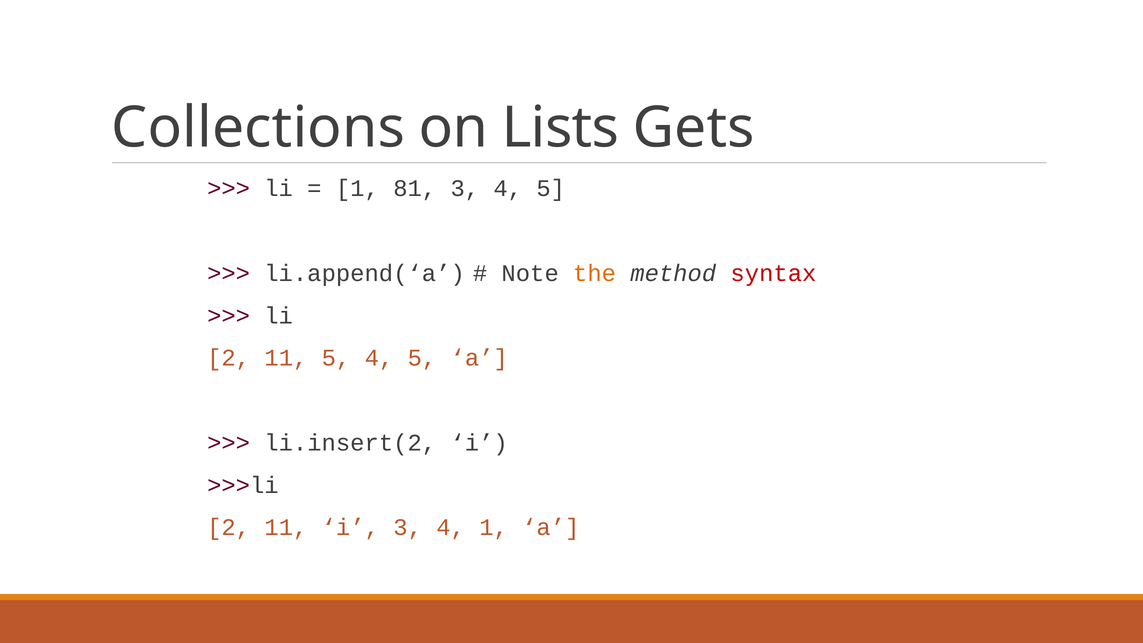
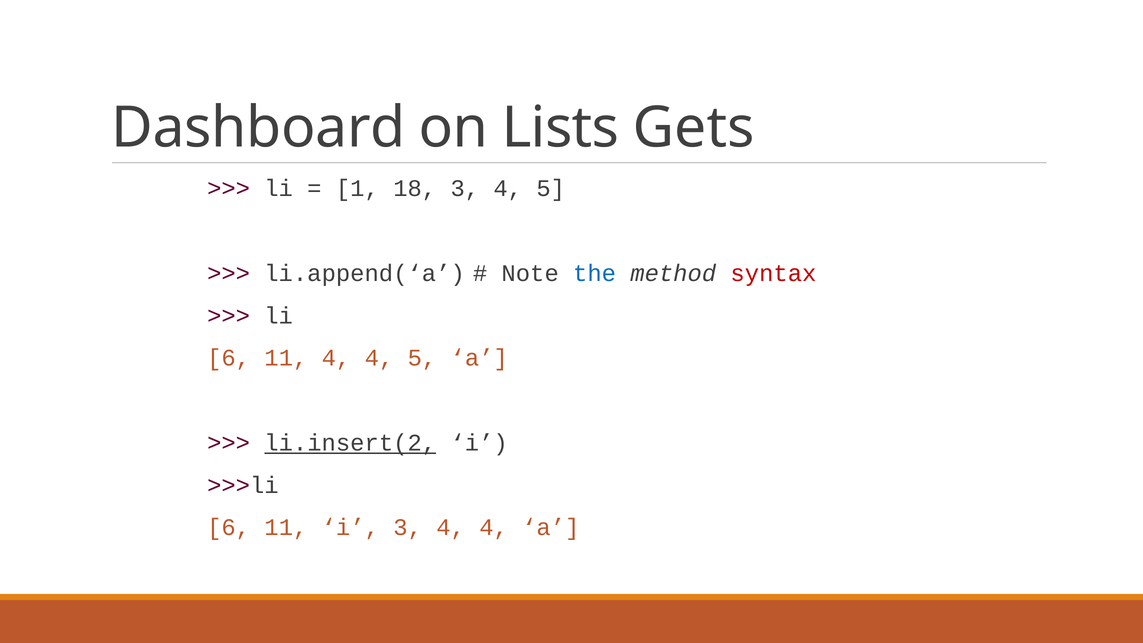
Collections: Collections -> Dashboard
81: 81 -> 18
the colour: orange -> blue
2 at (229, 358): 2 -> 6
11 5: 5 -> 4
li.insert(2 underline: none -> present
2 at (229, 528): 2 -> 6
3 4 1: 1 -> 4
